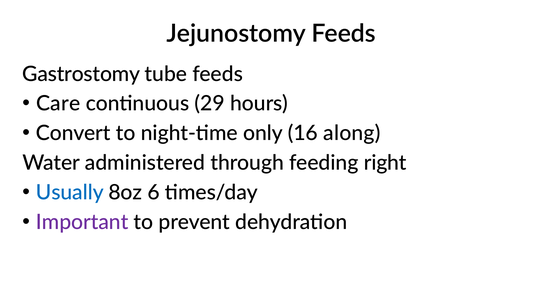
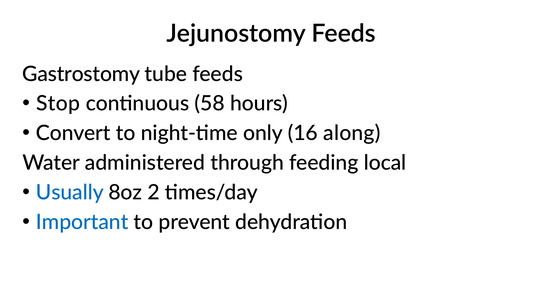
Care: Care -> Stop
29: 29 -> 58
right: right -> local
6: 6 -> 2
Important colour: purple -> blue
